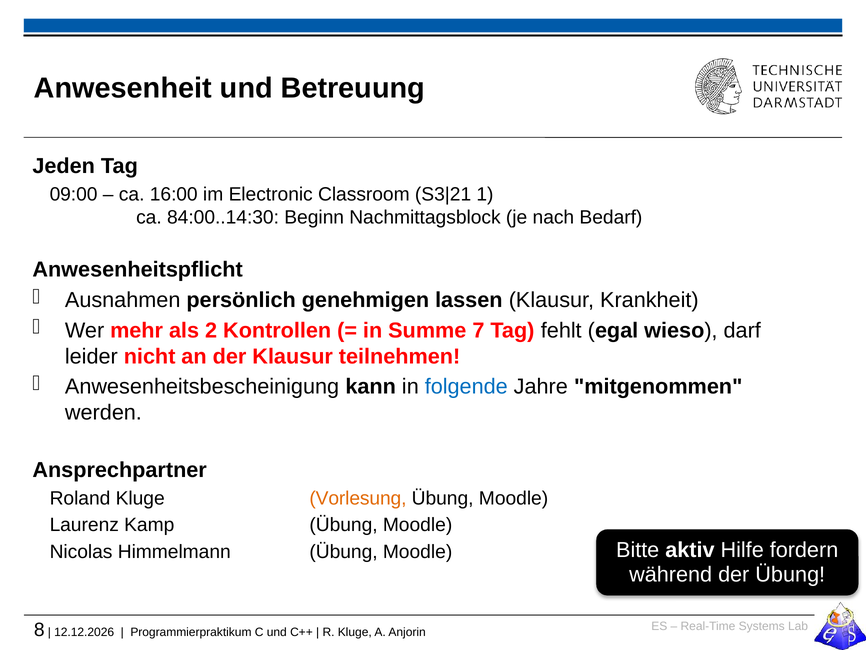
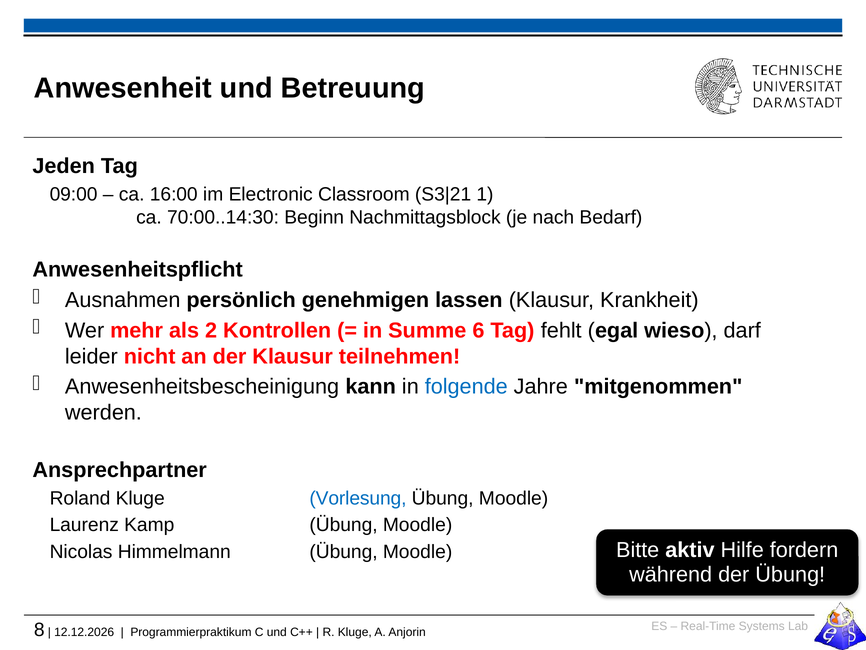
84:00..14:30: 84:00..14:30 -> 70:00..14:30
7: 7 -> 6
Vorlesung colour: orange -> blue
